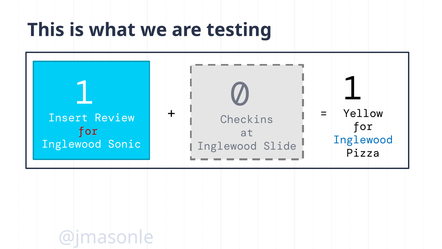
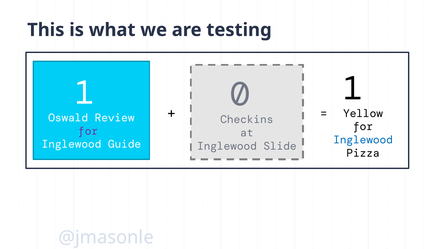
Insert: Insert -> Oswald
for at (88, 131) colour: red -> purple
Sonic: Sonic -> Guide
